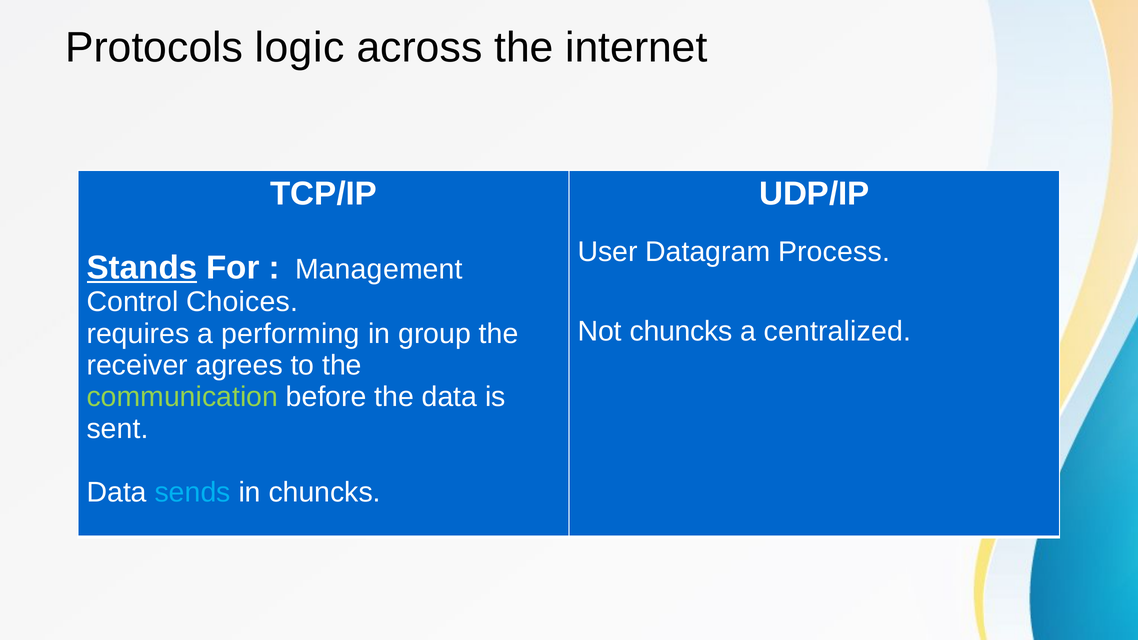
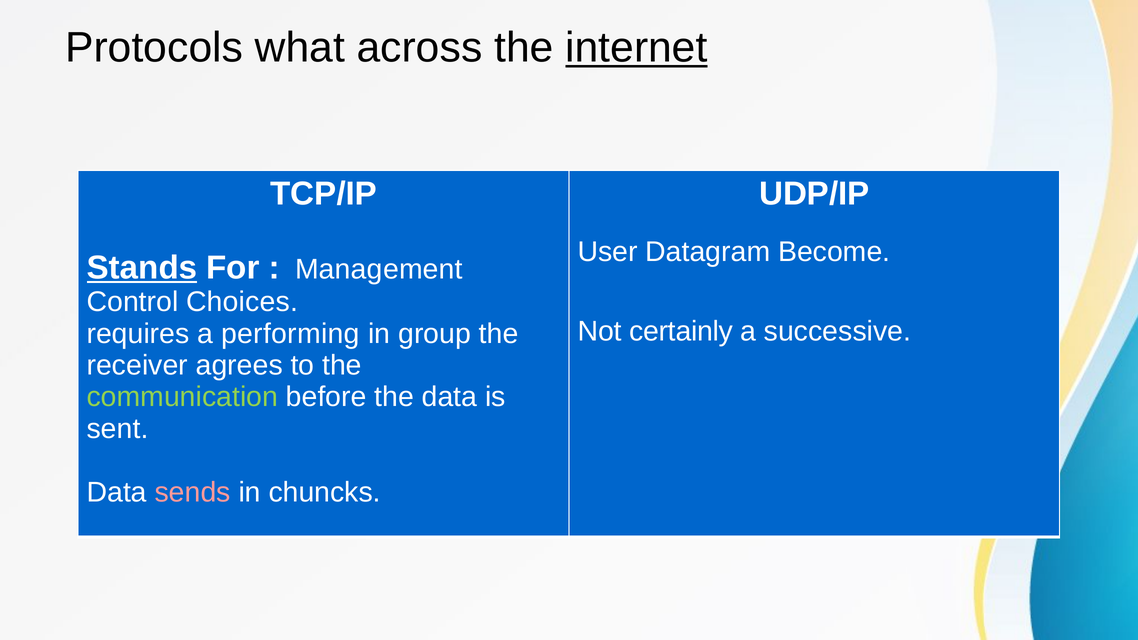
logic: logic -> what
internet underline: none -> present
Process: Process -> Become
Not chuncks: chuncks -> certainly
centralized: centralized -> successive
sends colour: light blue -> pink
